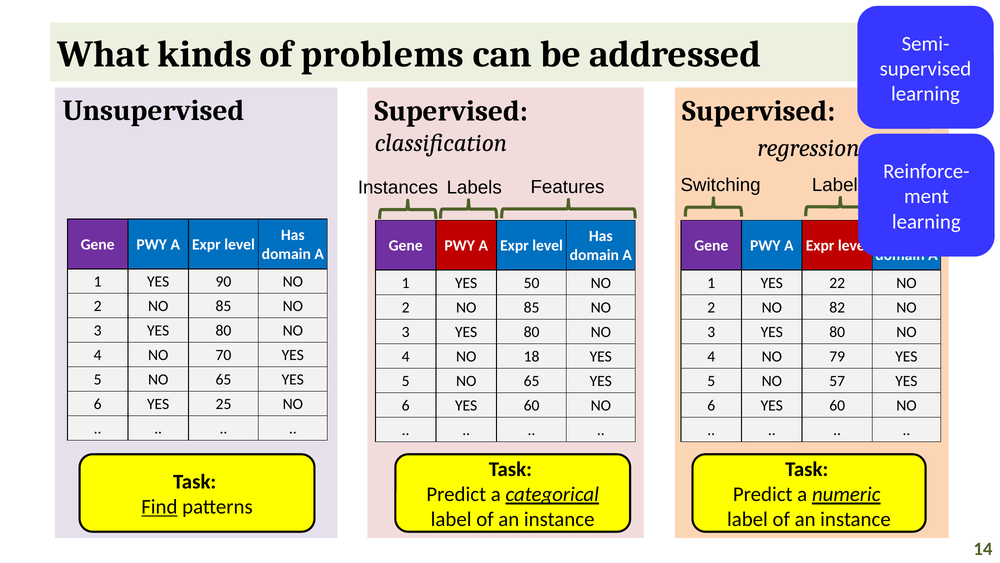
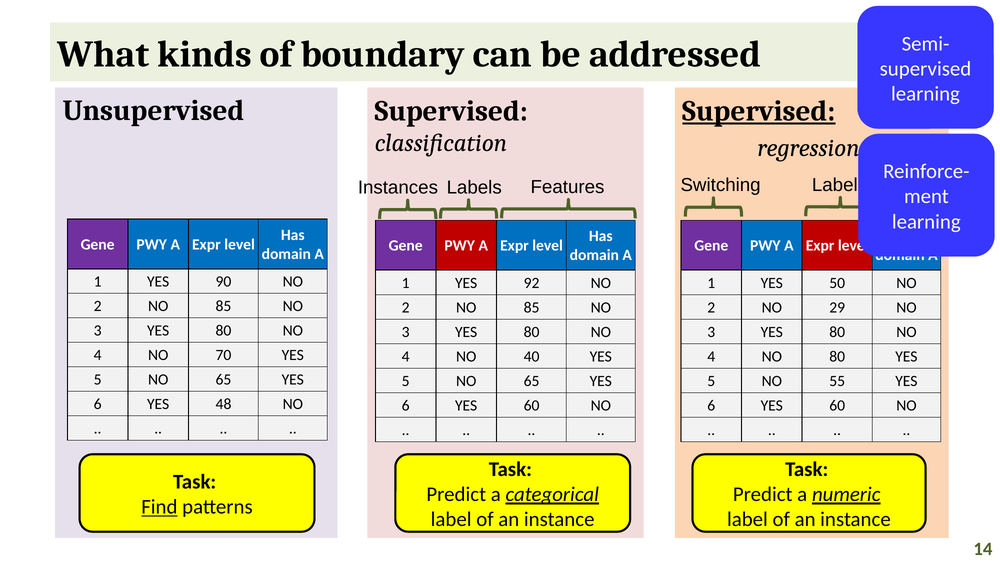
problems: problems -> boundary
Supervised at (759, 111) underline: none -> present
50: 50 -> 92
22: 22 -> 50
82: 82 -> 29
18: 18 -> 40
NO 79: 79 -> 80
57: 57 -> 55
25: 25 -> 48
